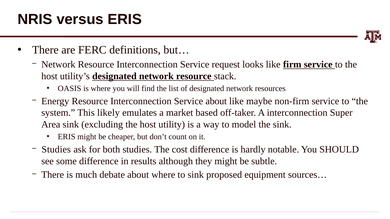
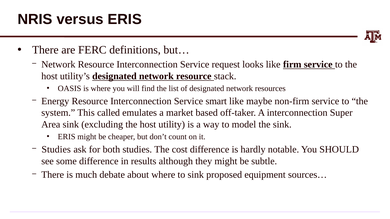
Service about: about -> smart
likely: likely -> called
